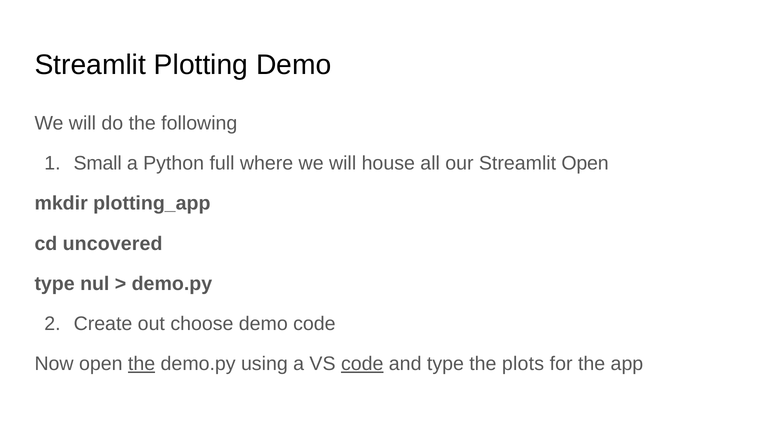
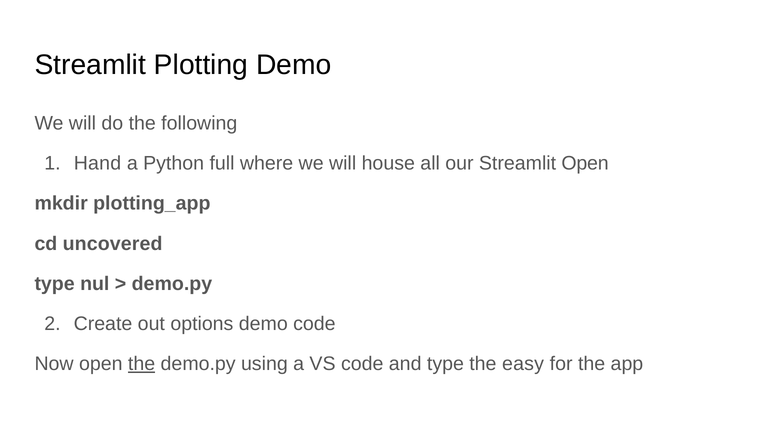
Small: Small -> Hand
choose: choose -> options
code at (362, 363) underline: present -> none
plots: plots -> easy
